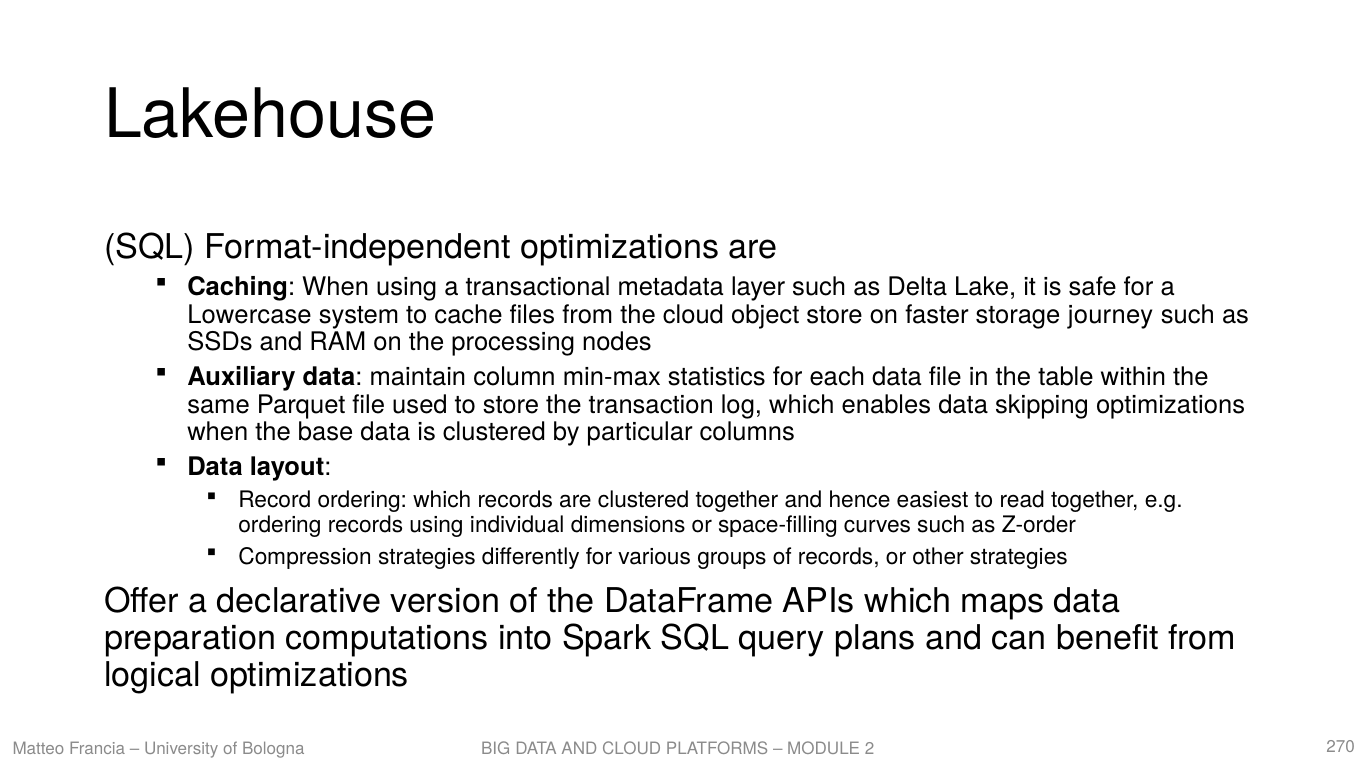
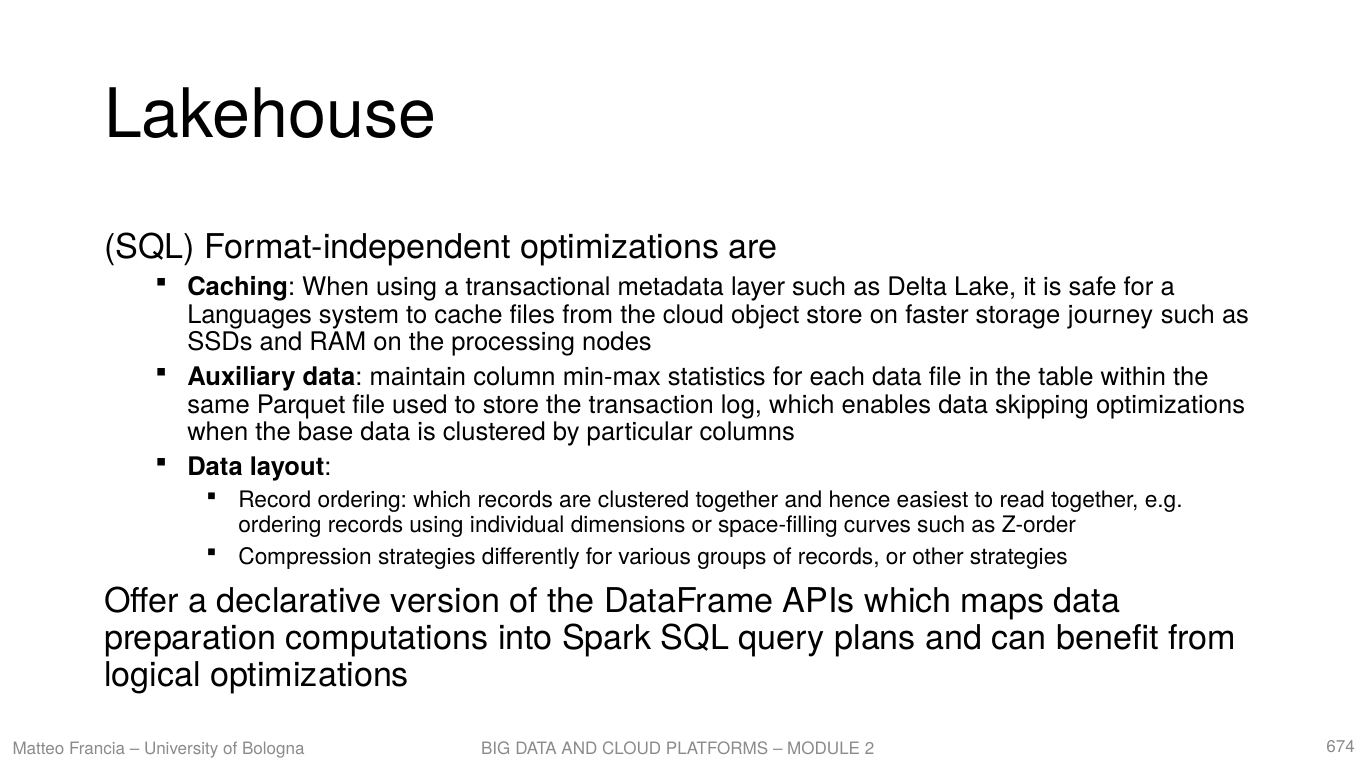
Lowercase: Lowercase -> Languages
270: 270 -> 674
